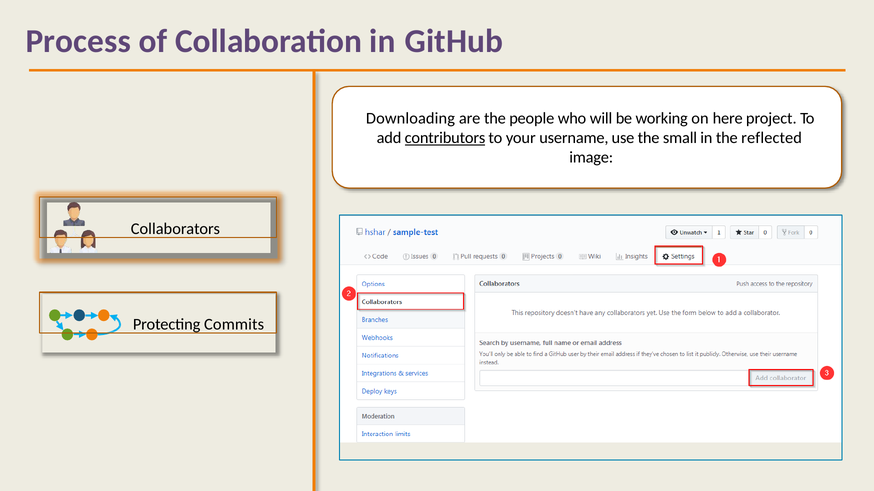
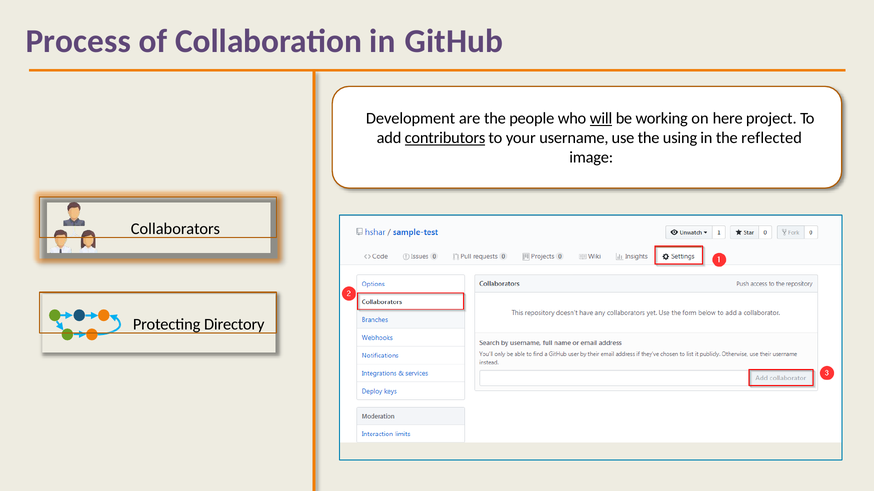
Downloading: Downloading -> Development
will underline: none -> present
small: small -> using
Commits: Commits -> Directory
